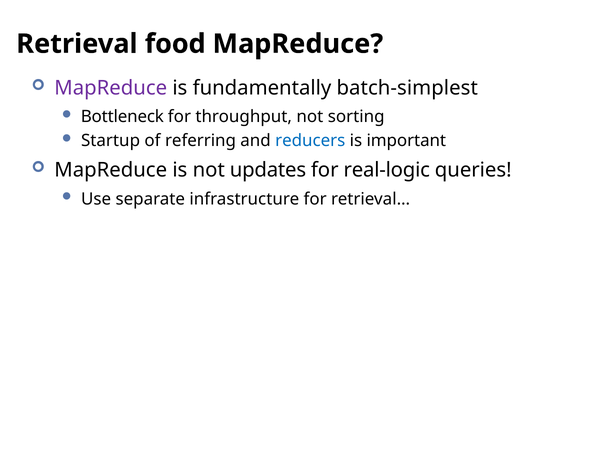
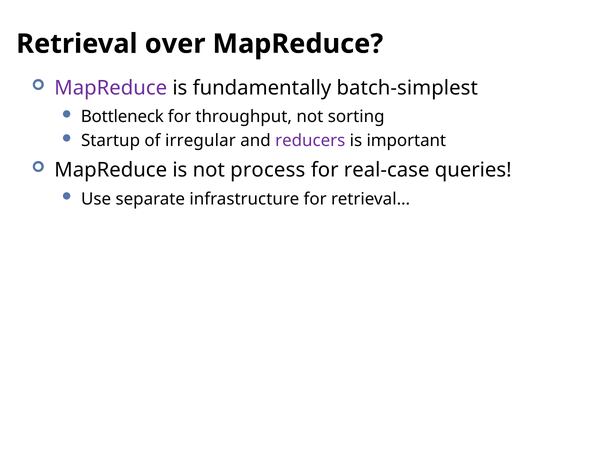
food: food -> over
referring: referring -> irregular
reducers colour: blue -> purple
updates: updates -> process
real-logic: real-logic -> real-case
